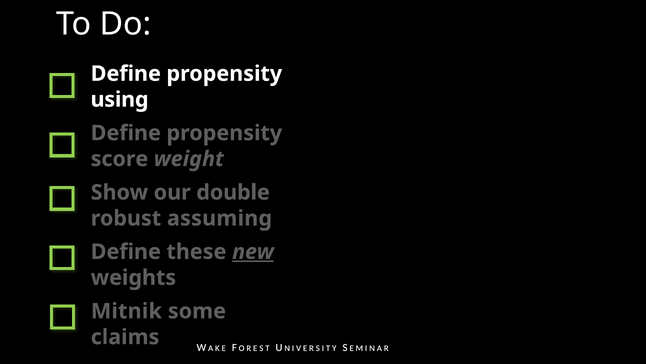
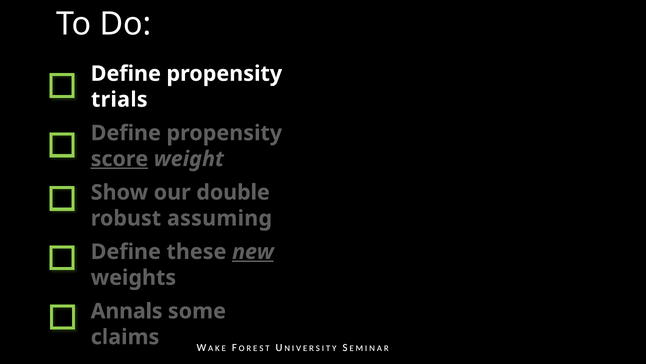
using: using -> trials
score underline: none -> present
Mitnik: Mitnik -> Annals
